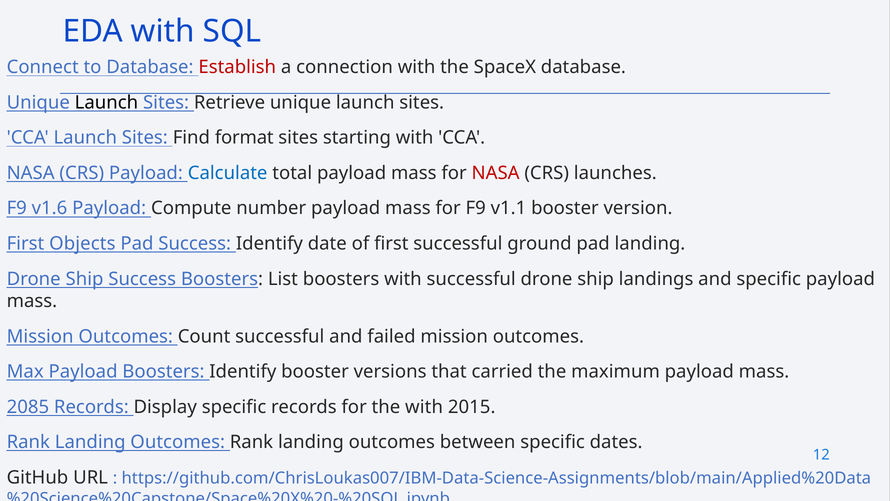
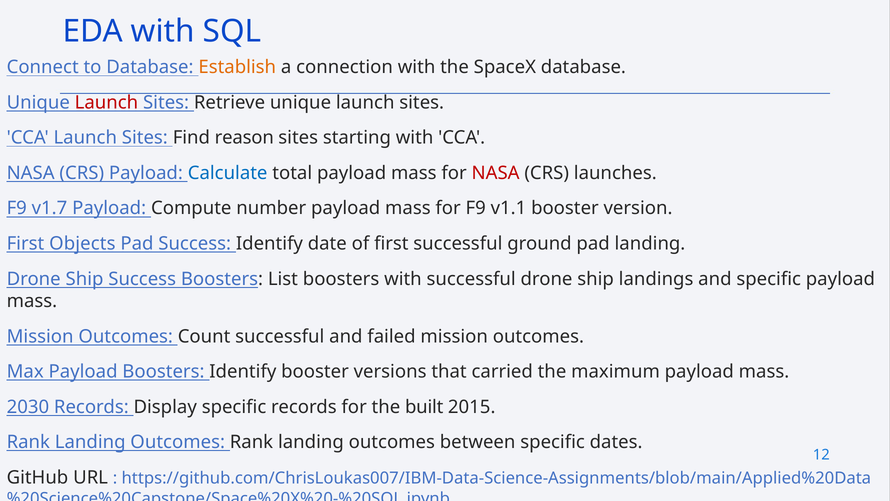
Establish colour: red -> orange
Launch at (106, 102) colour: black -> red
format: format -> reason
v1.6: v1.6 -> v1.7
2085: 2085 -> 2030
the with: with -> built
